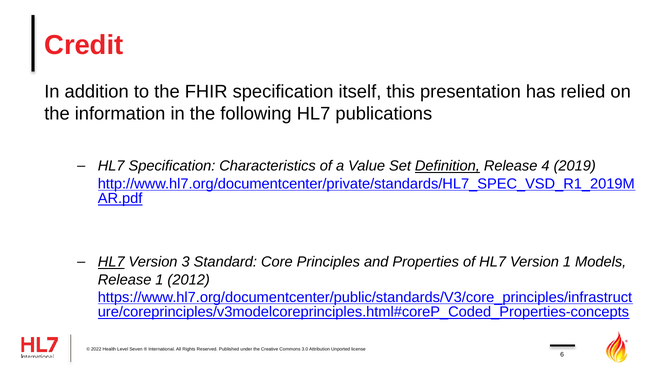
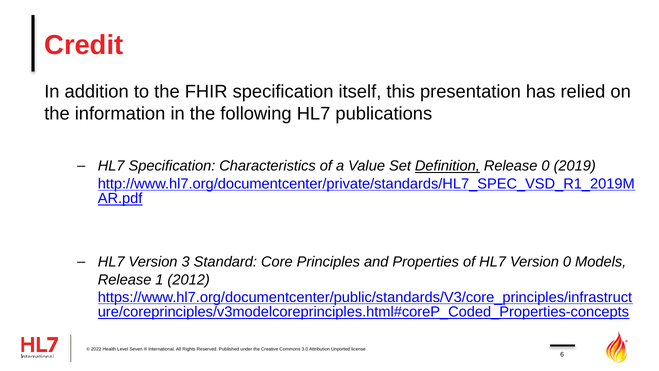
Release 4: 4 -> 0
HL7 at (111, 262) underline: present -> none
Version 1: 1 -> 0
